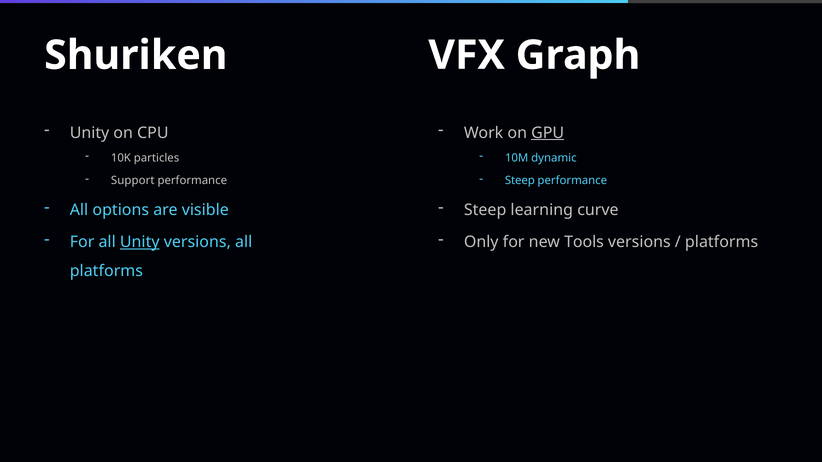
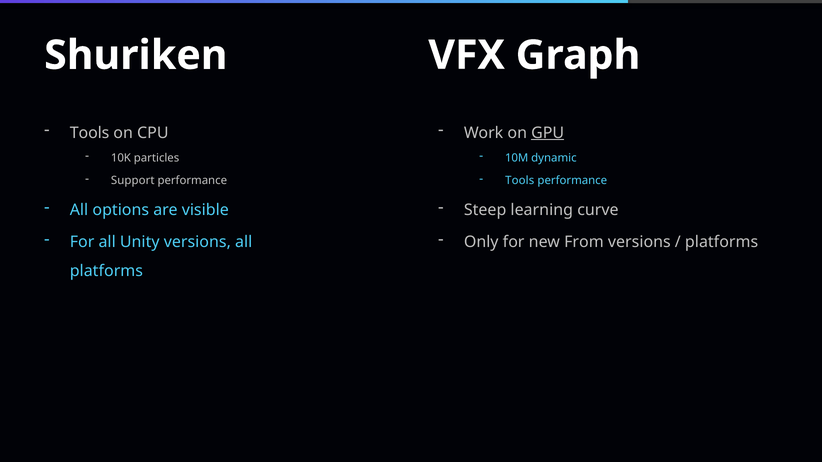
Unity at (90, 133): Unity -> Tools
Steep at (520, 181): Steep -> Tools
Unity at (140, 242) underline: present -> none
Tools: Tools -> From
